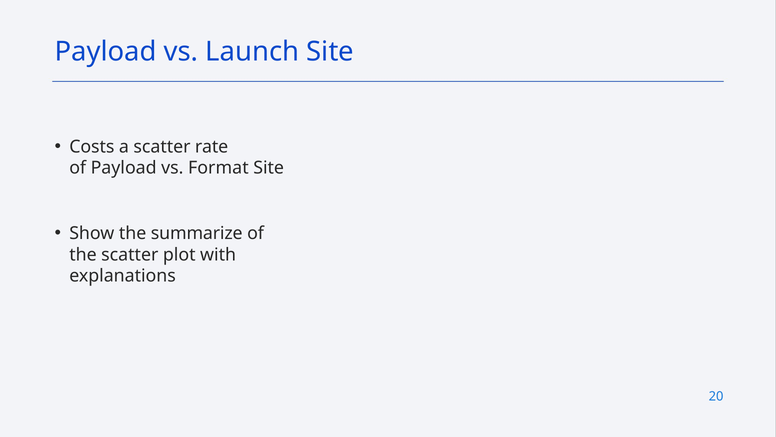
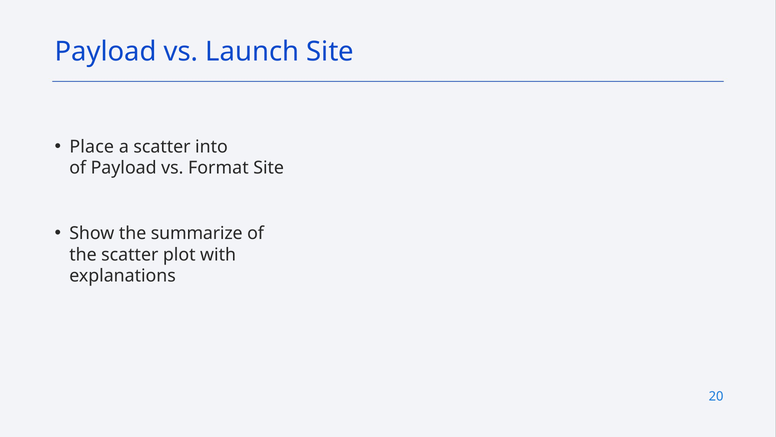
Costs: Costs -> Place
rate: rate -> into
